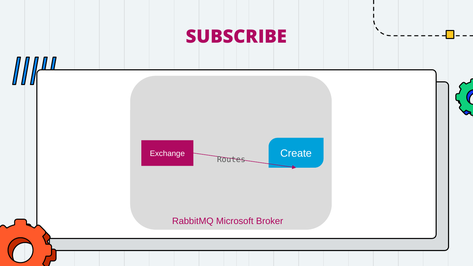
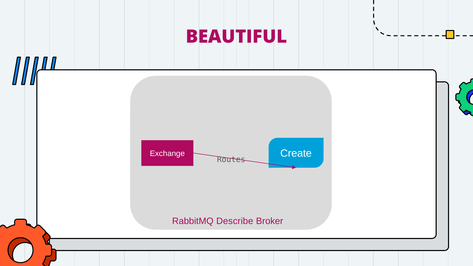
SUBSCRIBE: SUBSCRIBE -> BEAUTIFUL
Microsoft: Microsoft -> Describe
